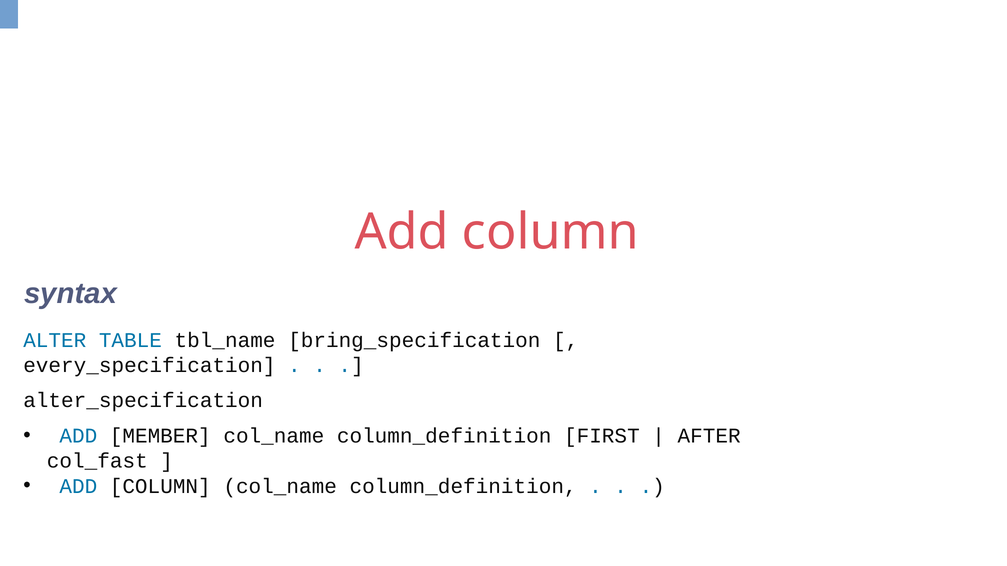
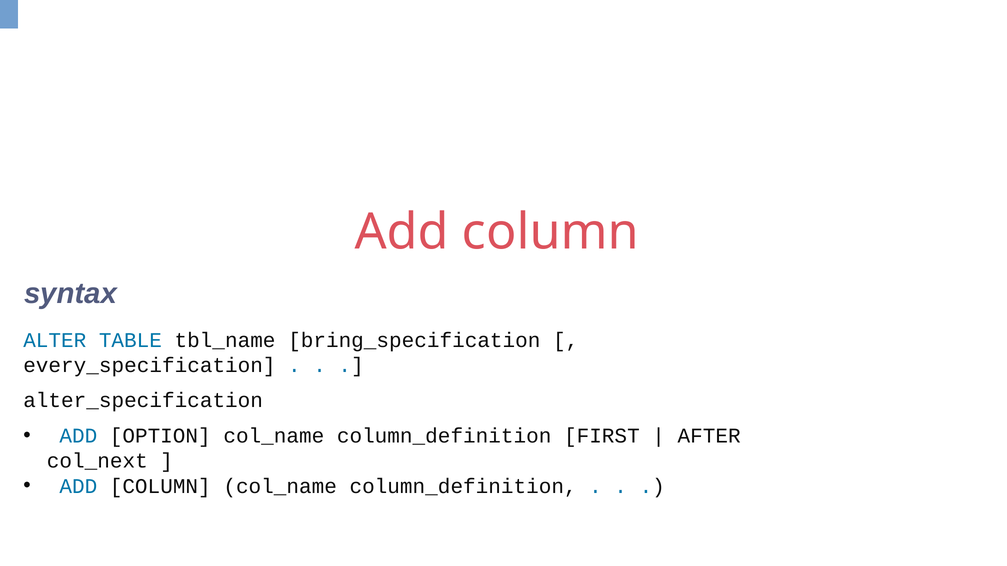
MEMBER: MEMBER -> OPTION
col_fast: col_fast -> col_next
